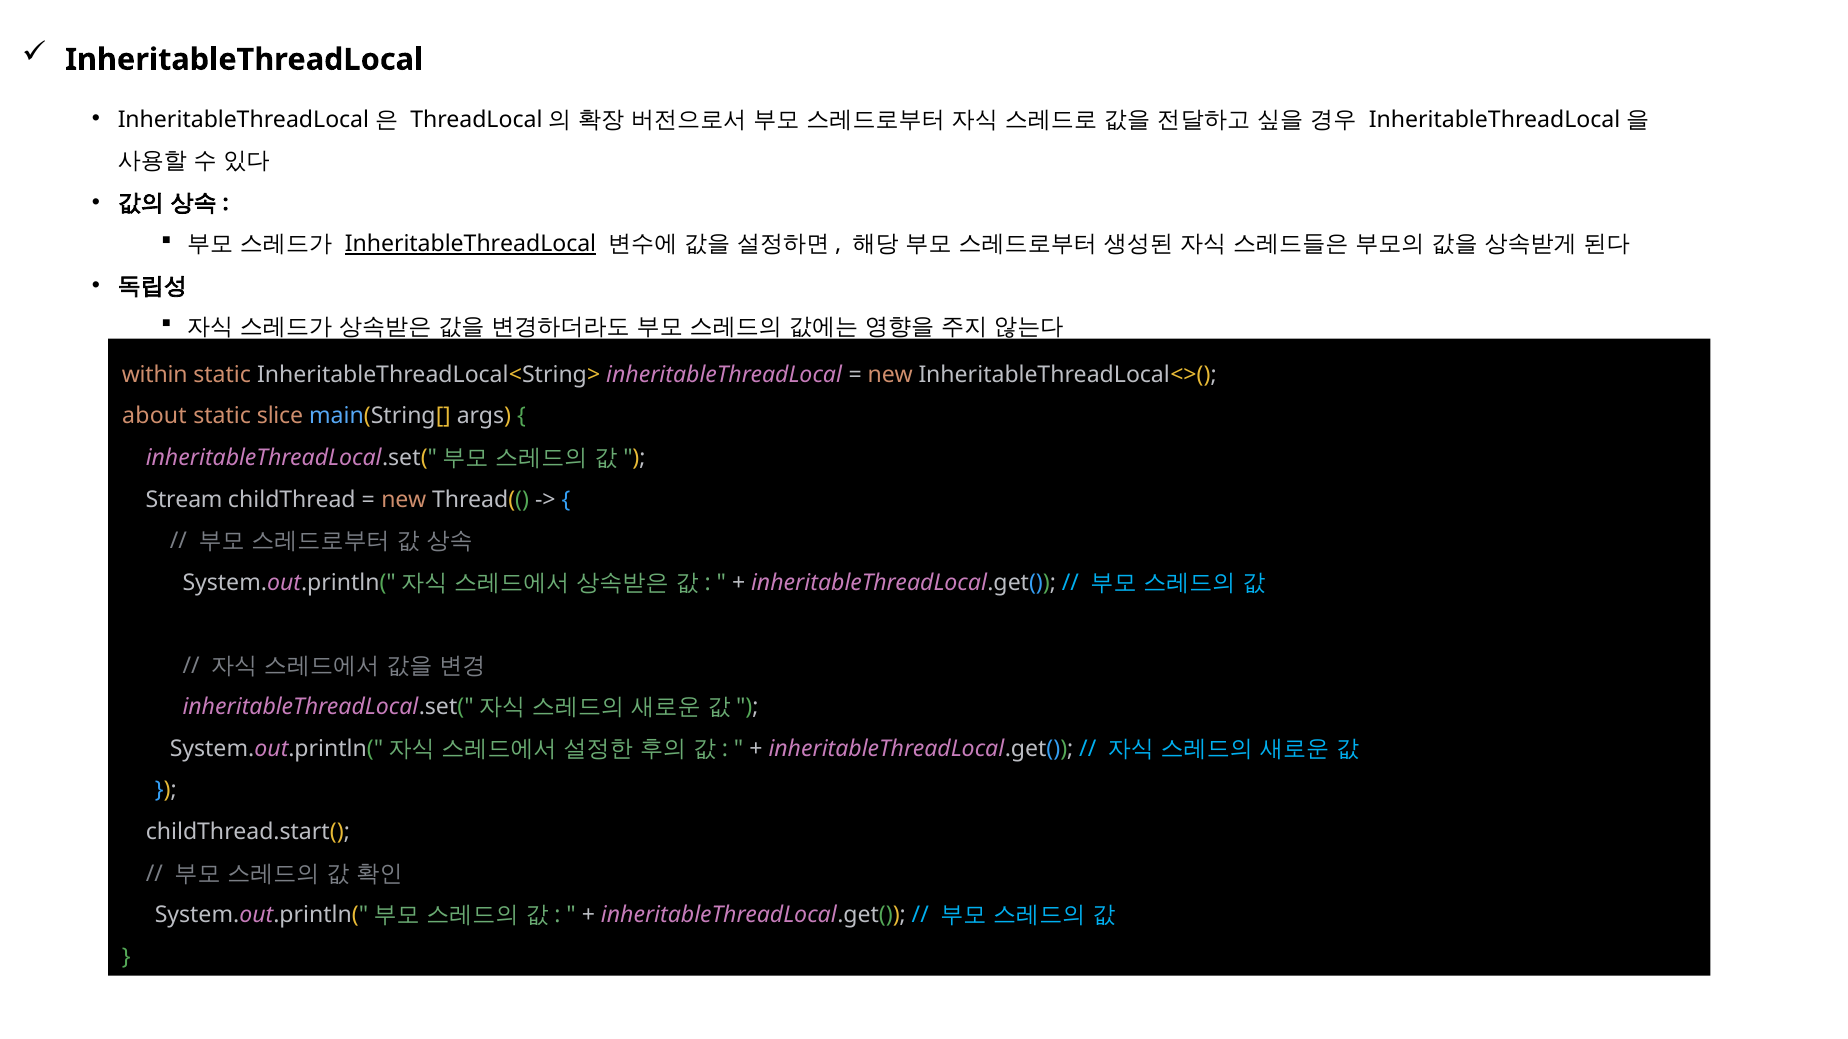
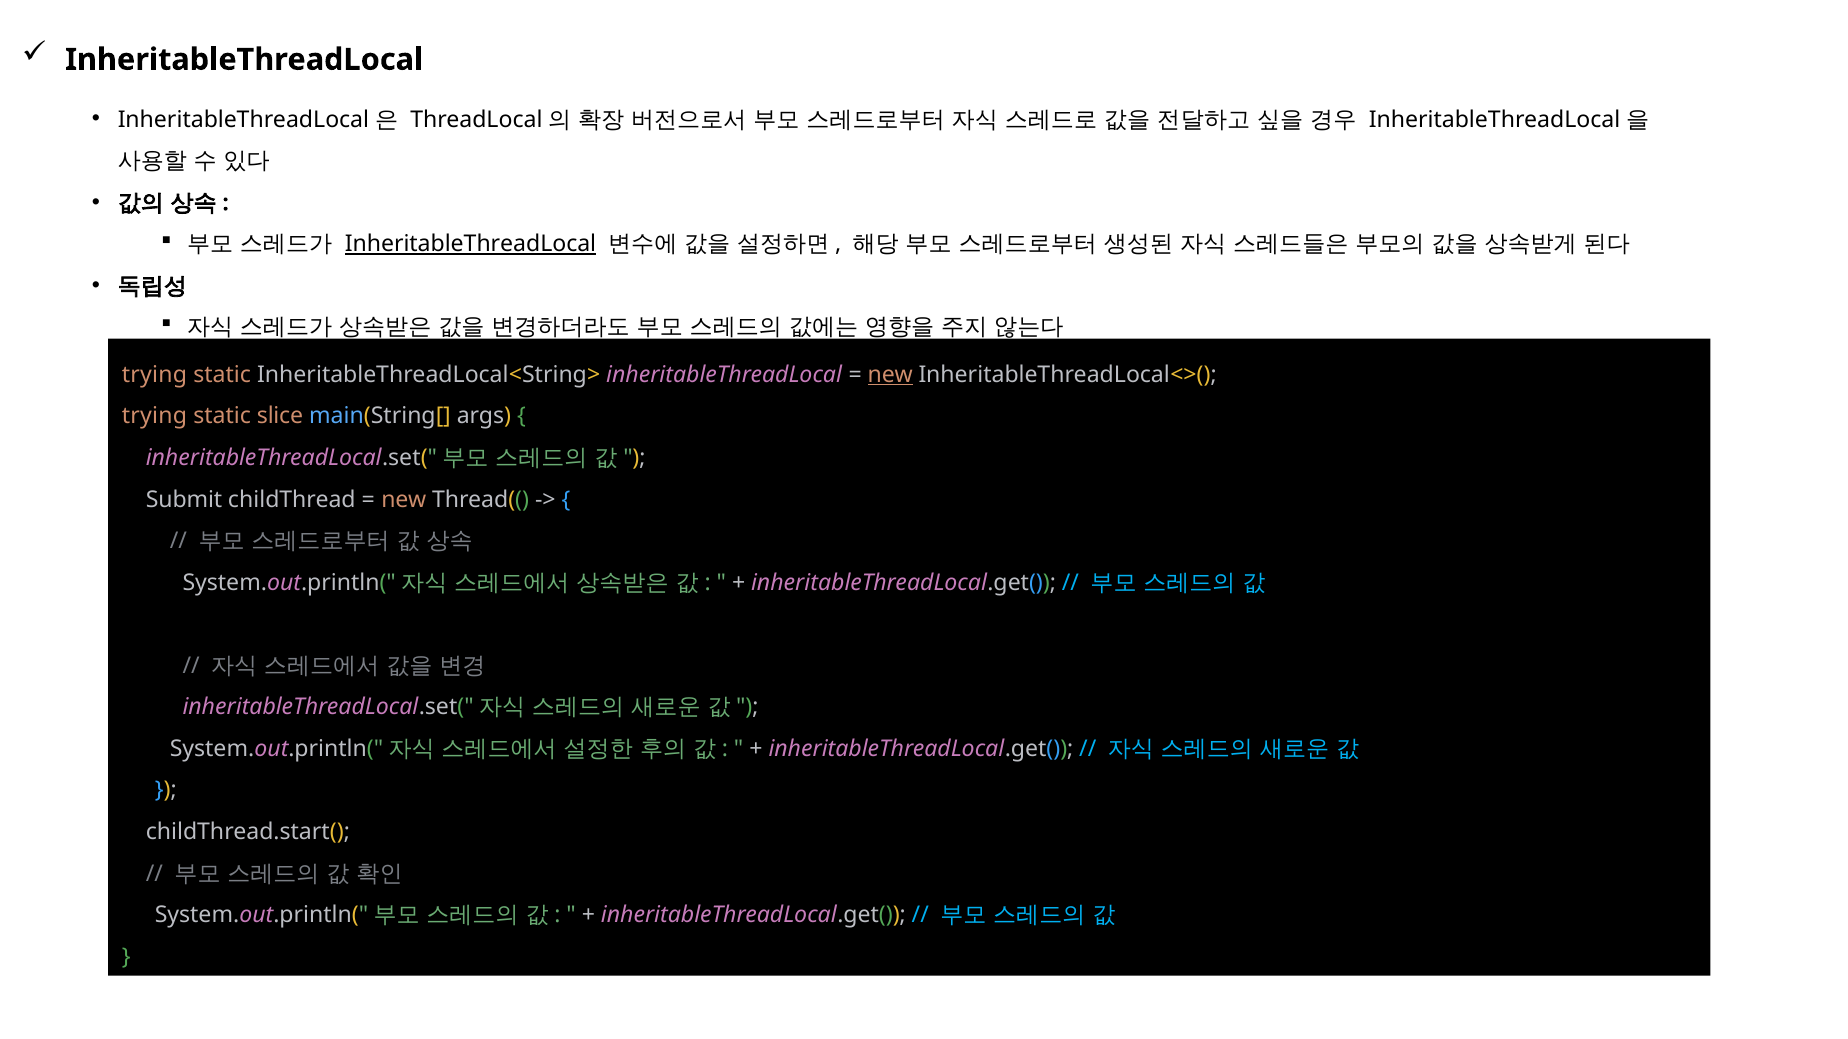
within at (155, 375): within -> trying
new at (890, 375) underline: none -> present
about at (154, 416): about -> trying
Stream: Stream -> Submit
